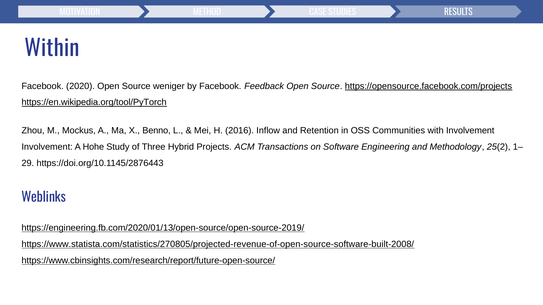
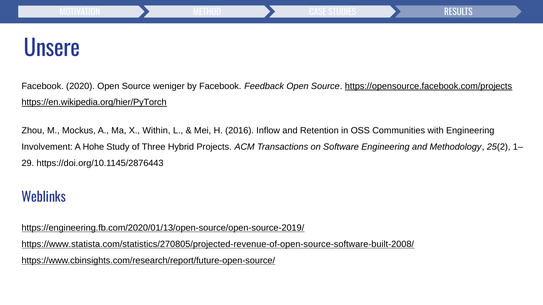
Within: Within -> Unsere
https://en.wikipedia.org/tool/PyTorch: https://en.wikipedia.org/tool/PyTorch -> https://en.wikipedia.org/hier/PyTorch
Benno: Benno -> Within
with Involvement: Involvement -> Engineering
